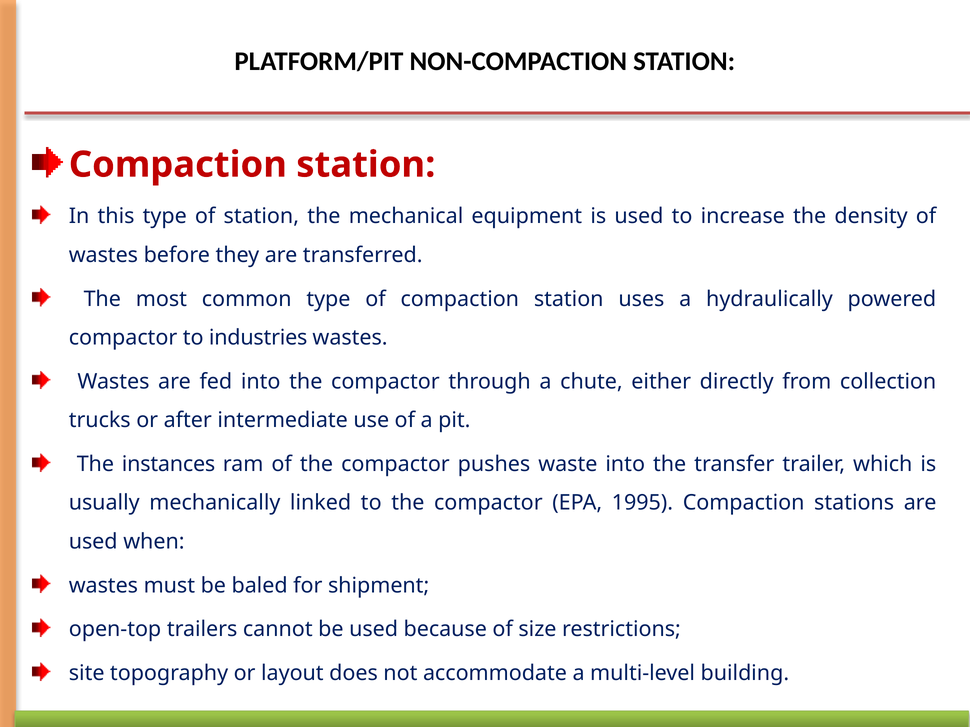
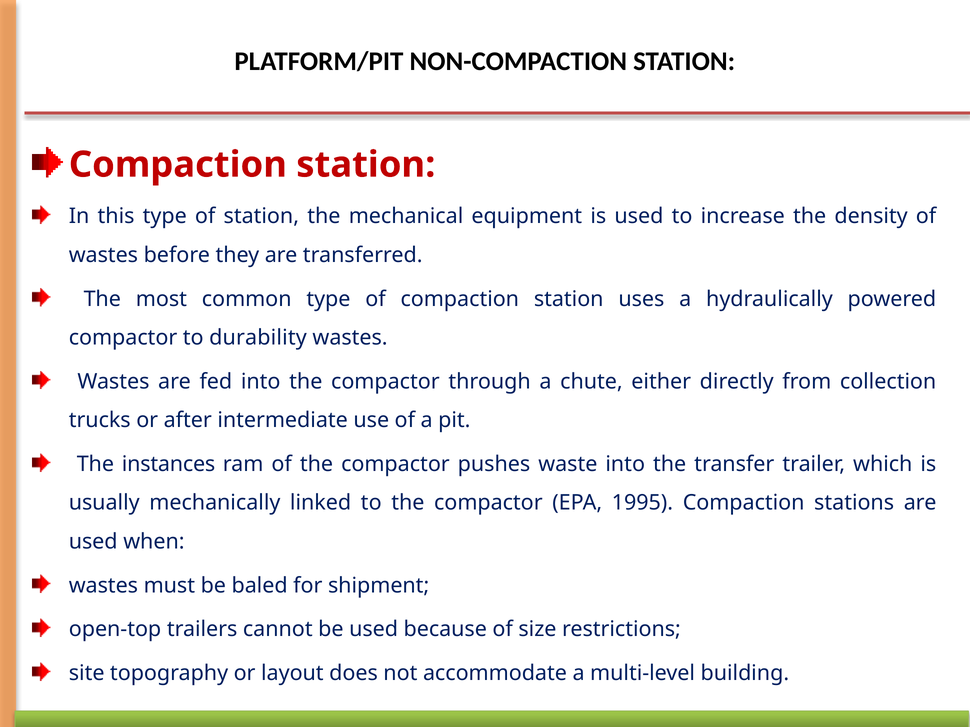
industries: industries -> durability
